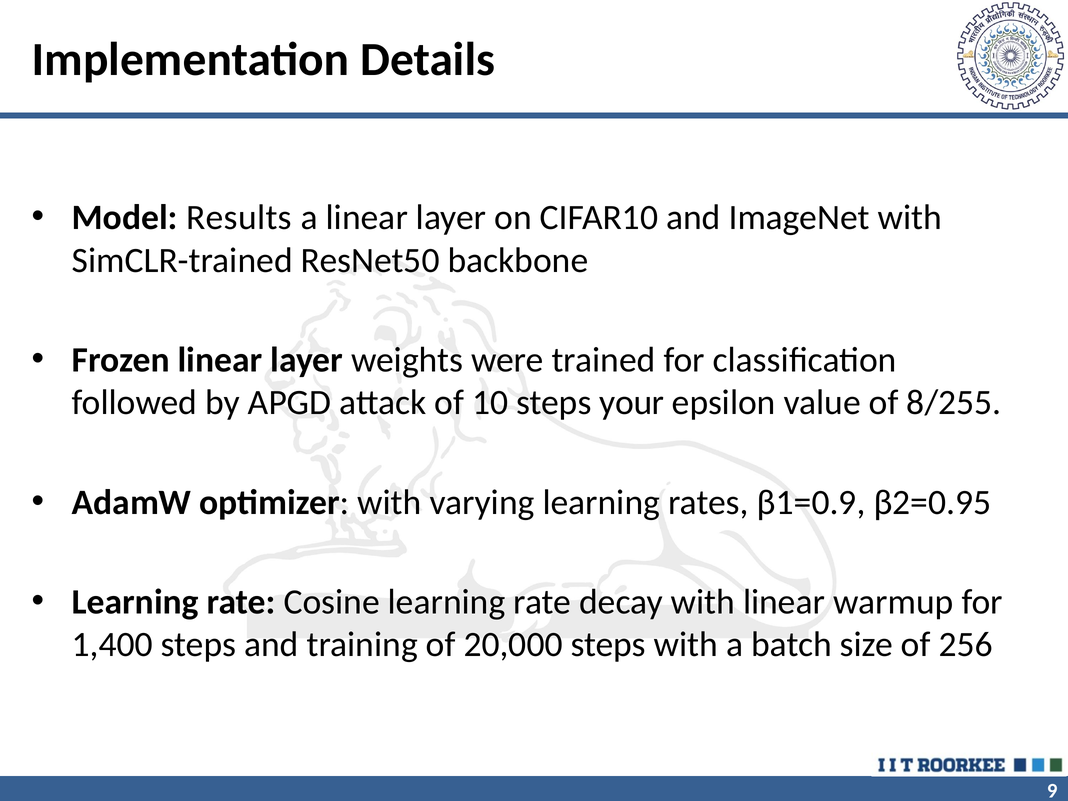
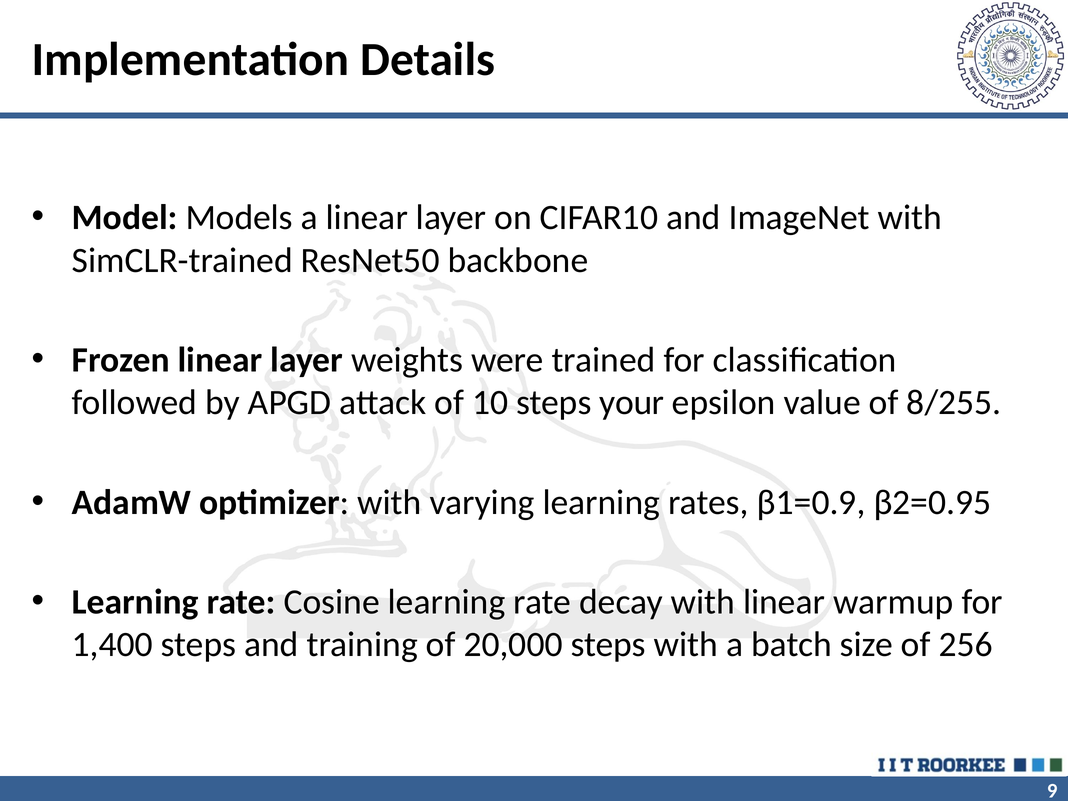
Results: Results -> Models
